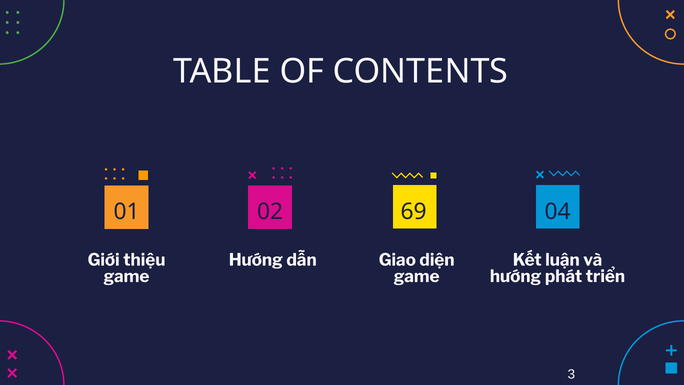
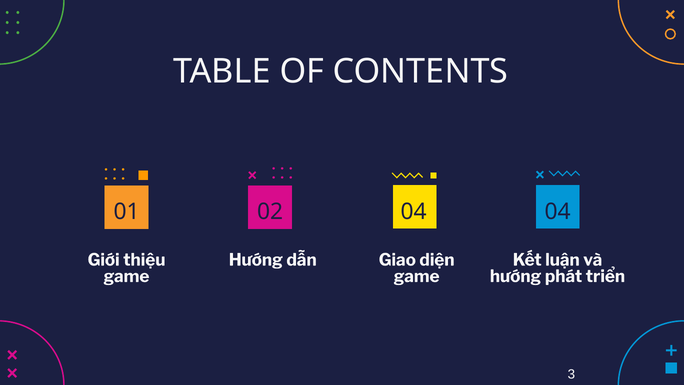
02 69: 69 -> 04
